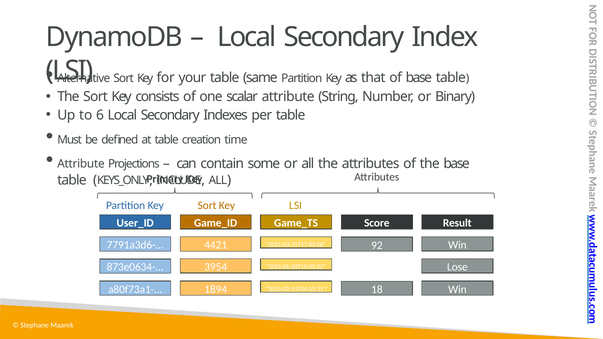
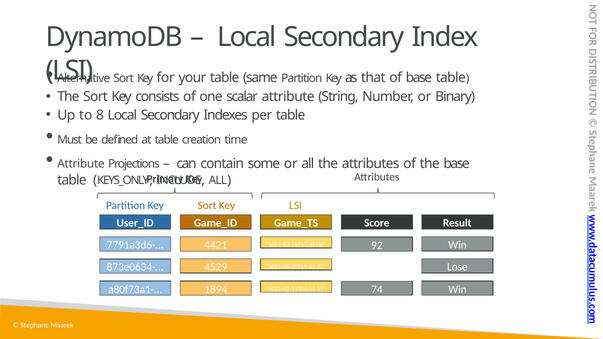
6: 6 -> 8
3954: 3954 -> 4529
18: 18 -> 74
